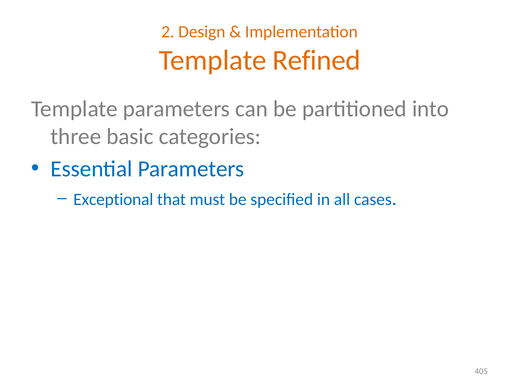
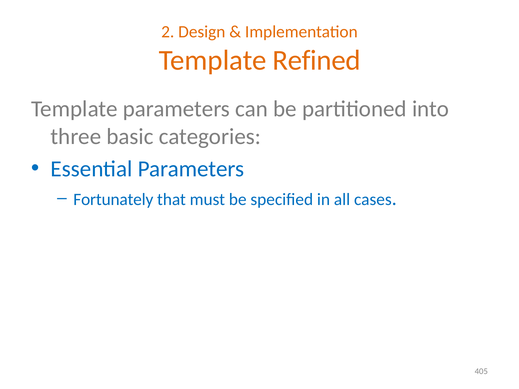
Exceptional: Exceptional -> Fortunately
